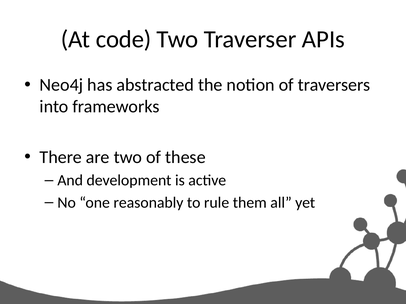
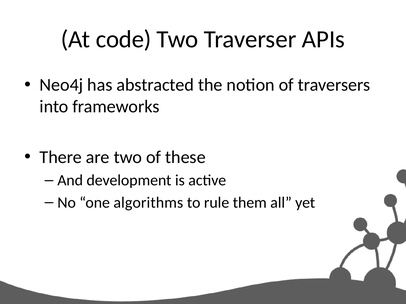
reasonably: reasonably -> algorithms
